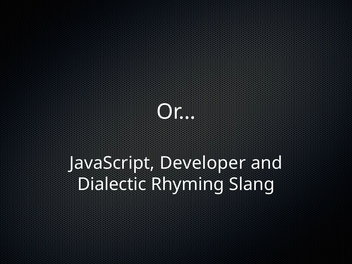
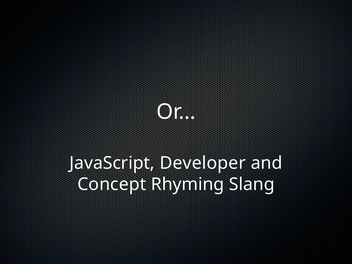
Dialectic: Dialectic -> Concept
